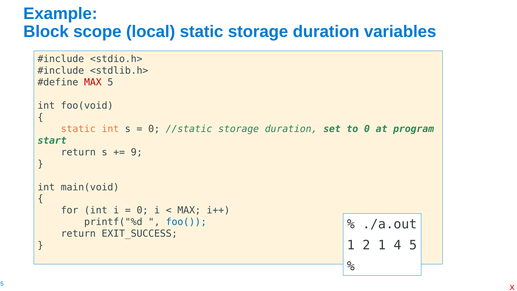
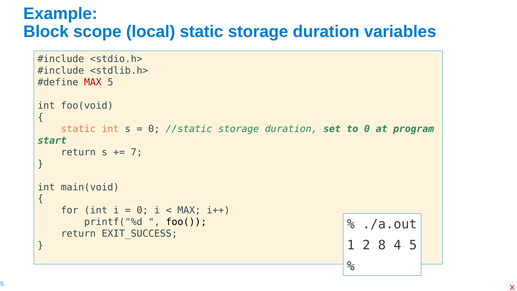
9: 9 -> 7
foo( colour: blue -> black
2 1: 1 -> 8
